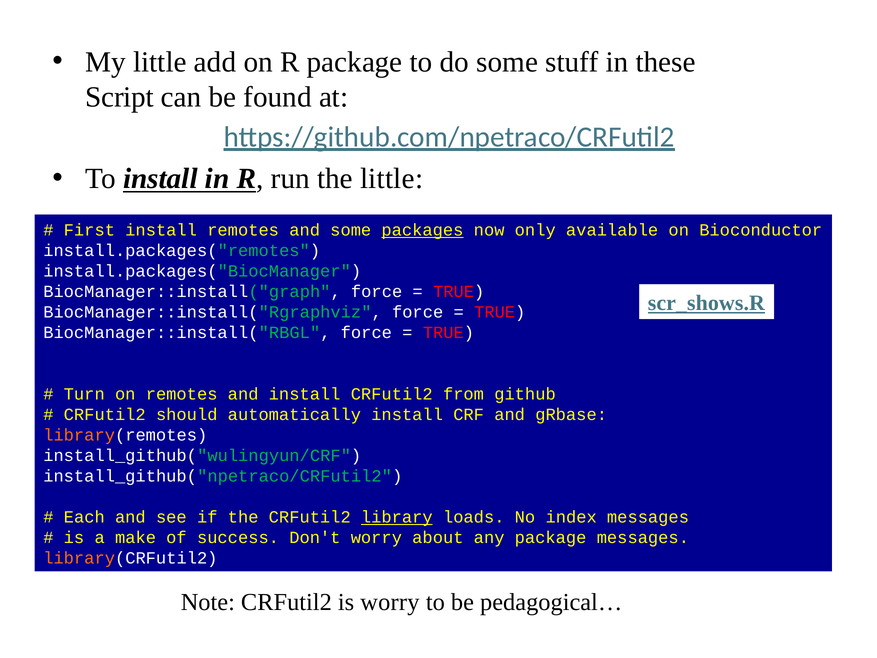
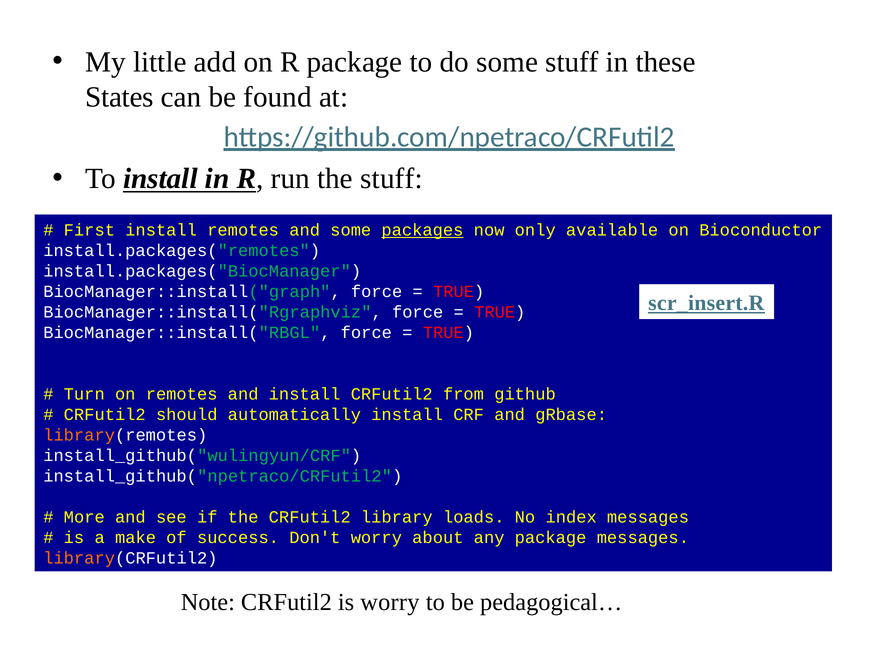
Script: Script -> States
the little: little -> stuff
scr_shows.R: scr_shows.R -> scr_insert.R
Each: Each -> More
library underline: present -> none
